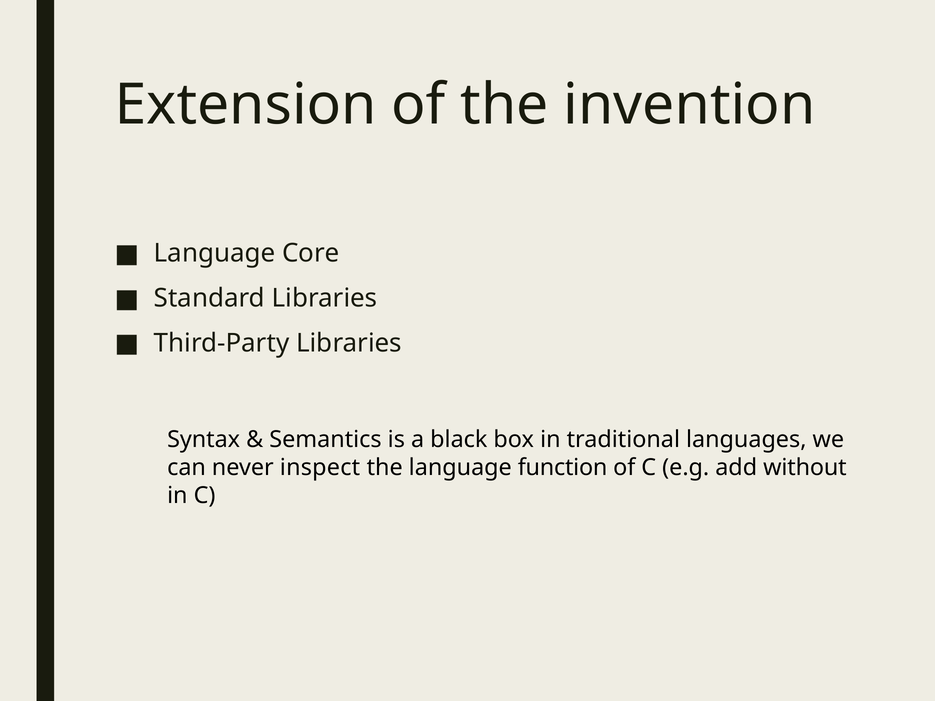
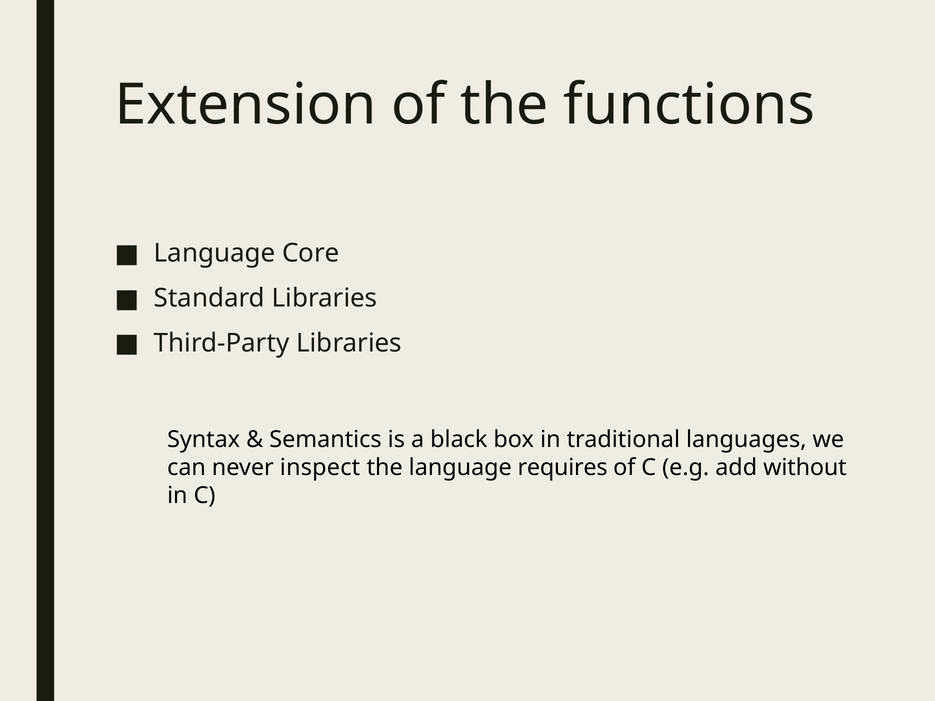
invention: invention -> functions
function: function -> requires
